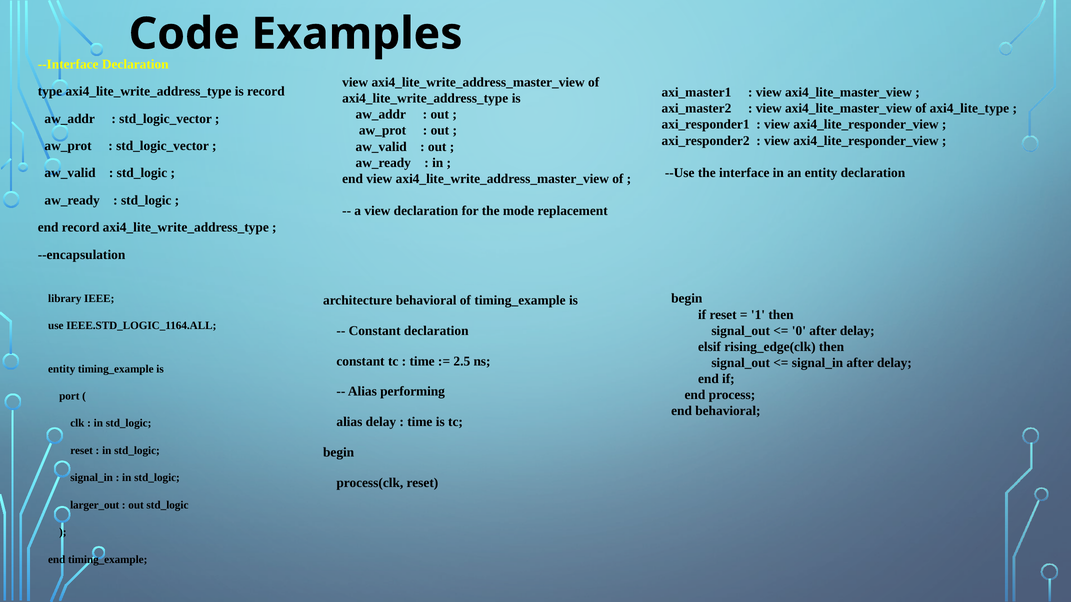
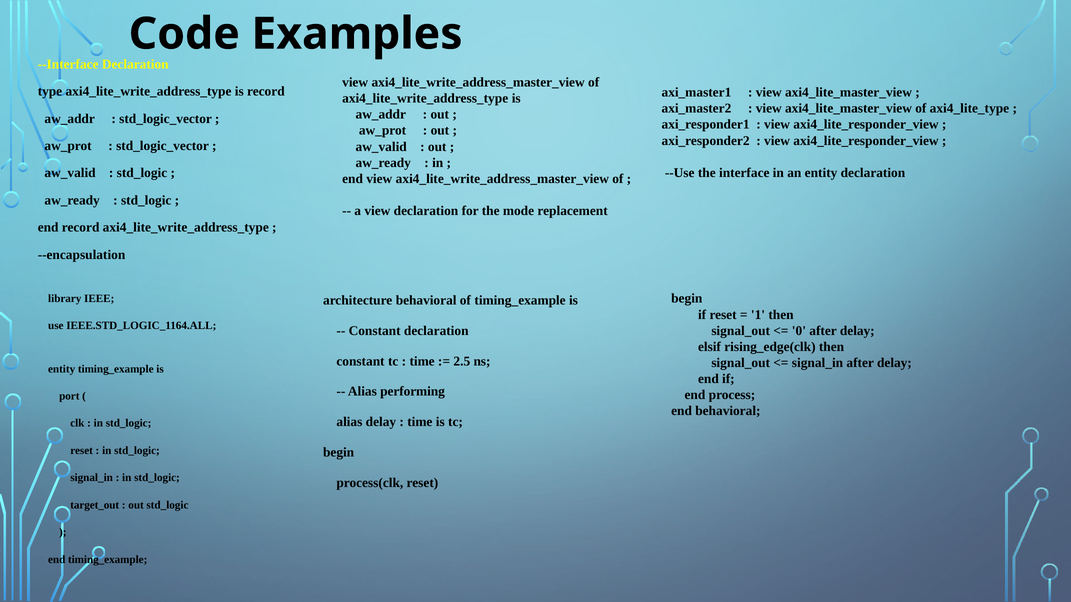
larger_out: larger_out -> target_out
